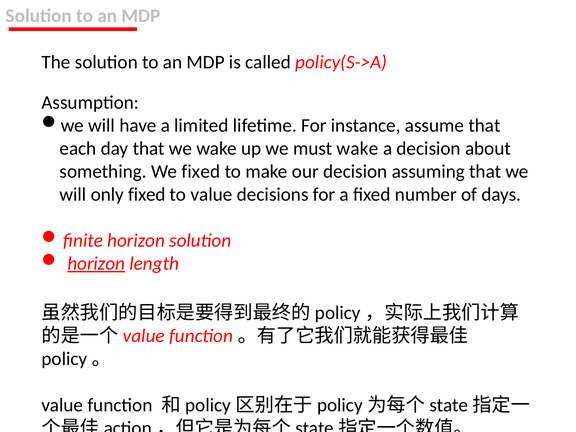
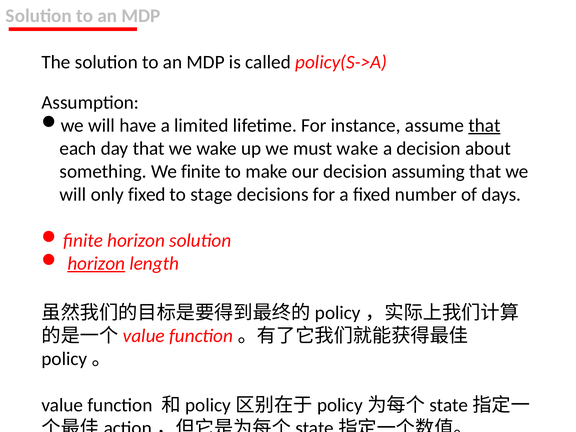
that at (484, 125) underline: none -> present
We fixed: fixed -> finite
to value: value -> stage
